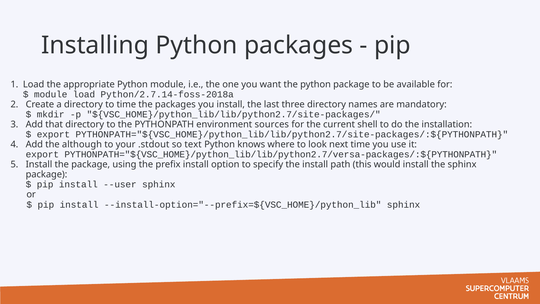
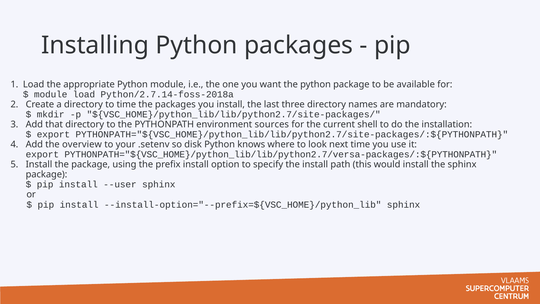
although: although -> overview
.stdout: .stdout -> .setenv
text: text -> disk
